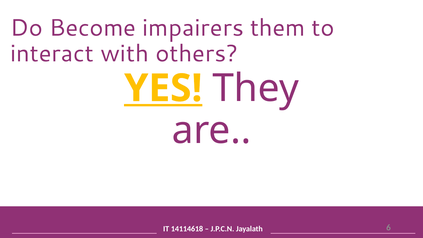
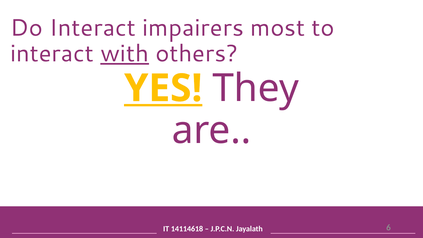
Do Become: Become -> Interact
them: them -> most
with underline: none -> present
